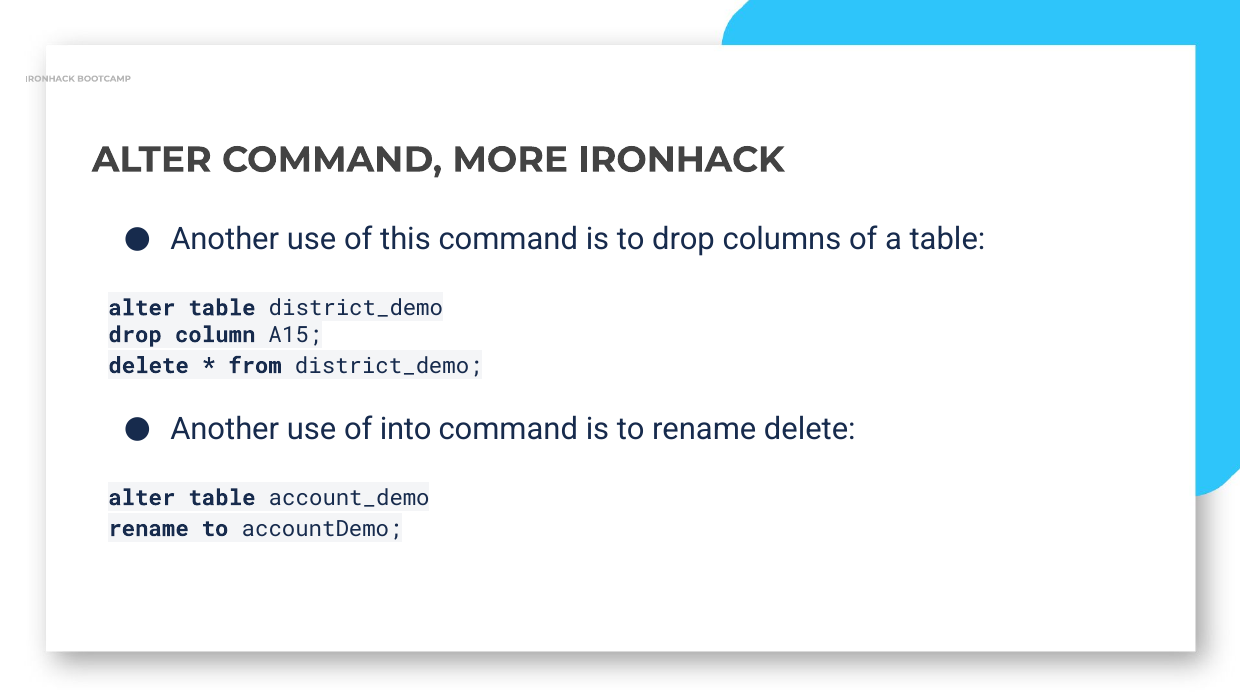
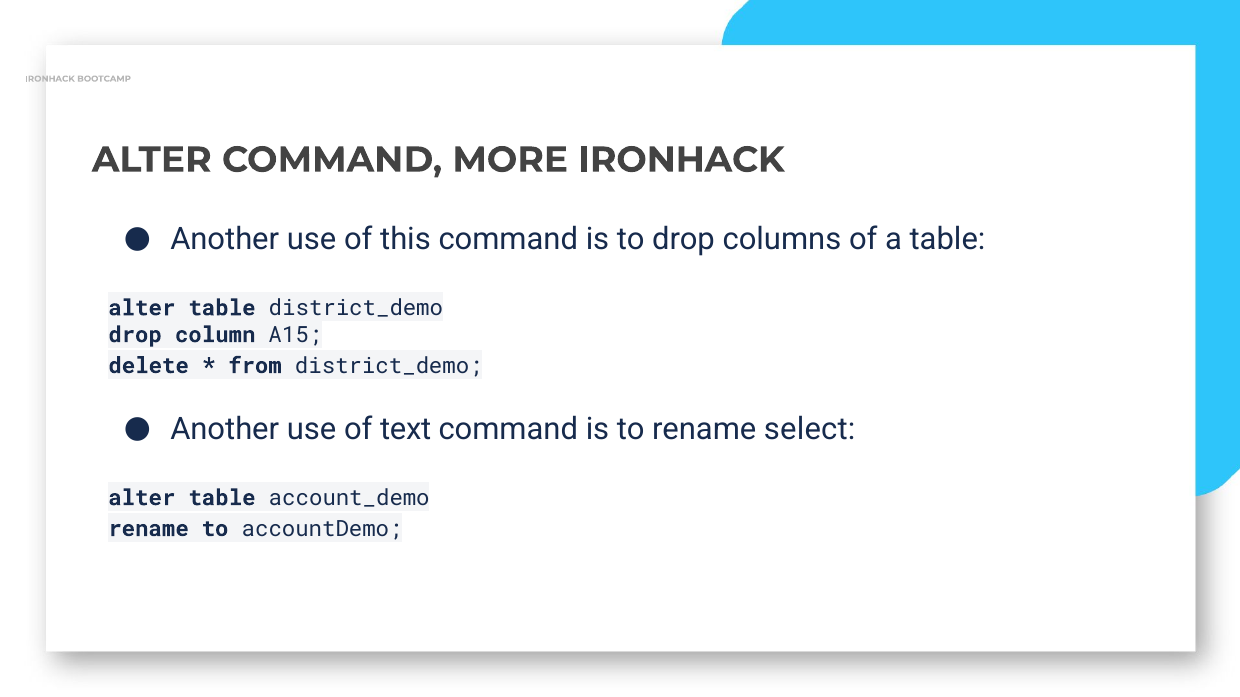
into: into -> text
rename delete: delete -> select
